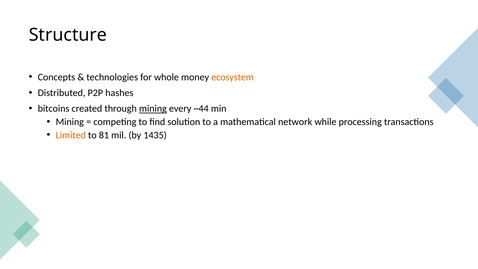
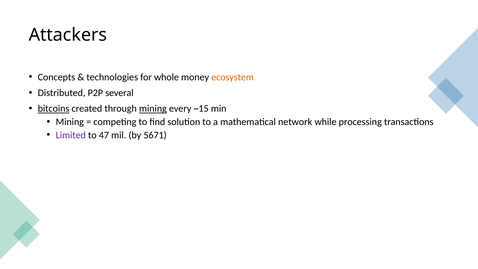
Structure: Structure -> Attackers
hashes: hashes -> several
bitcoins underline: none -> present
~44: ~44 -> ~15
Limited colour: orange -> purple
81: 81 -> 47
1435: 1435 -> 5671
